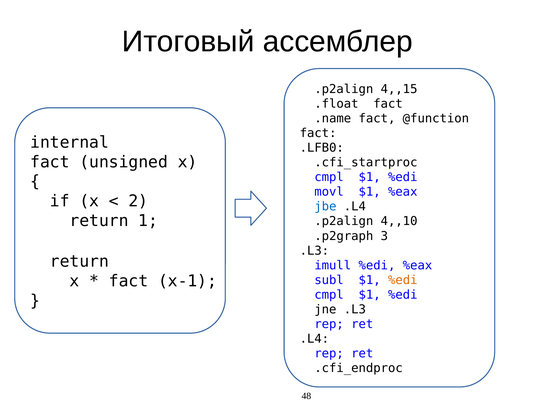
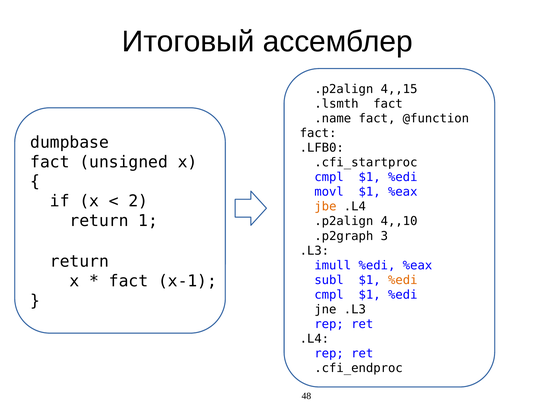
.float: .float -> .lsmth
internal: internal -> dumpbase
jbe colour: blue -> orange
